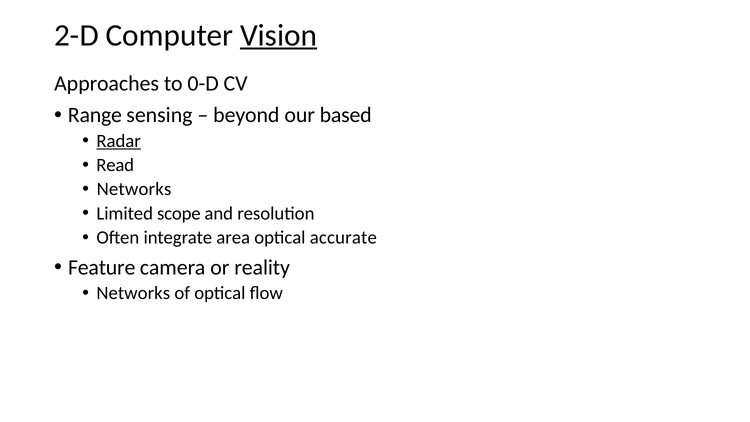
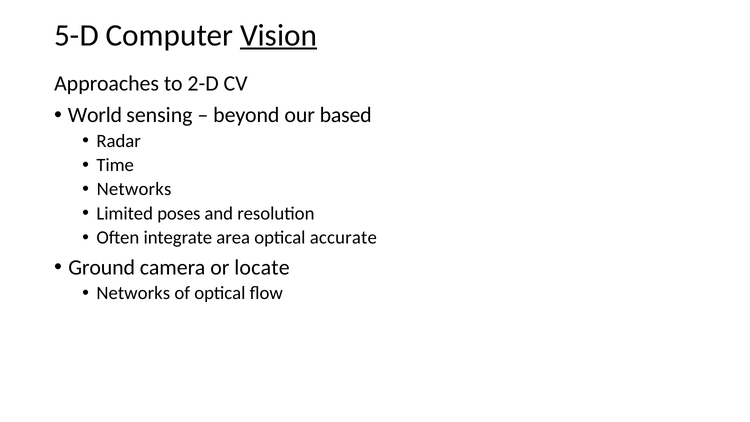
2-D: 2-D -> 5-D
0-D: 0-D -> 2-D
Range: Range -> World
Radar underline: present -> none
Read: Read -> Time
scope: scope -> poses
Feature: Feature -> Ground
reality: reality -> locate
